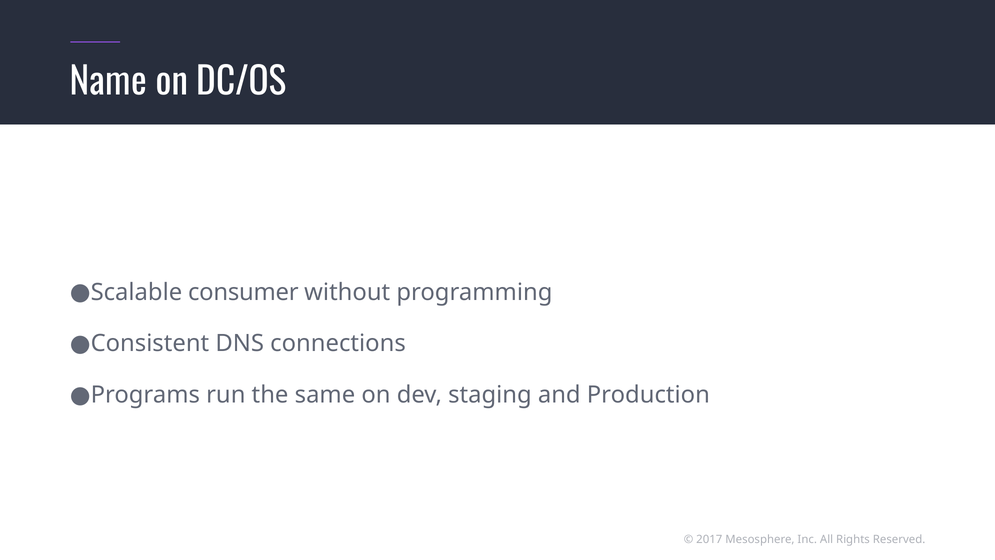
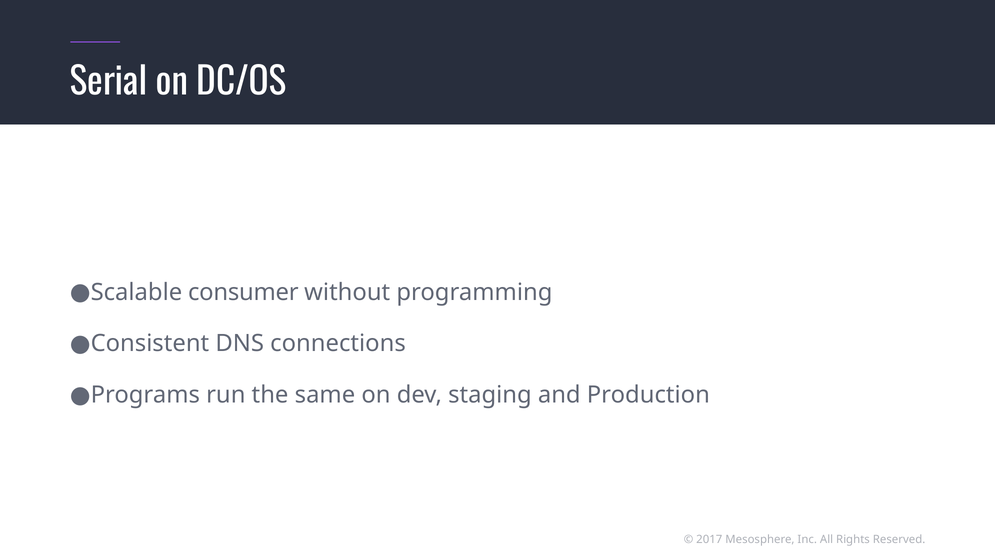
Name: Name -> Serial
